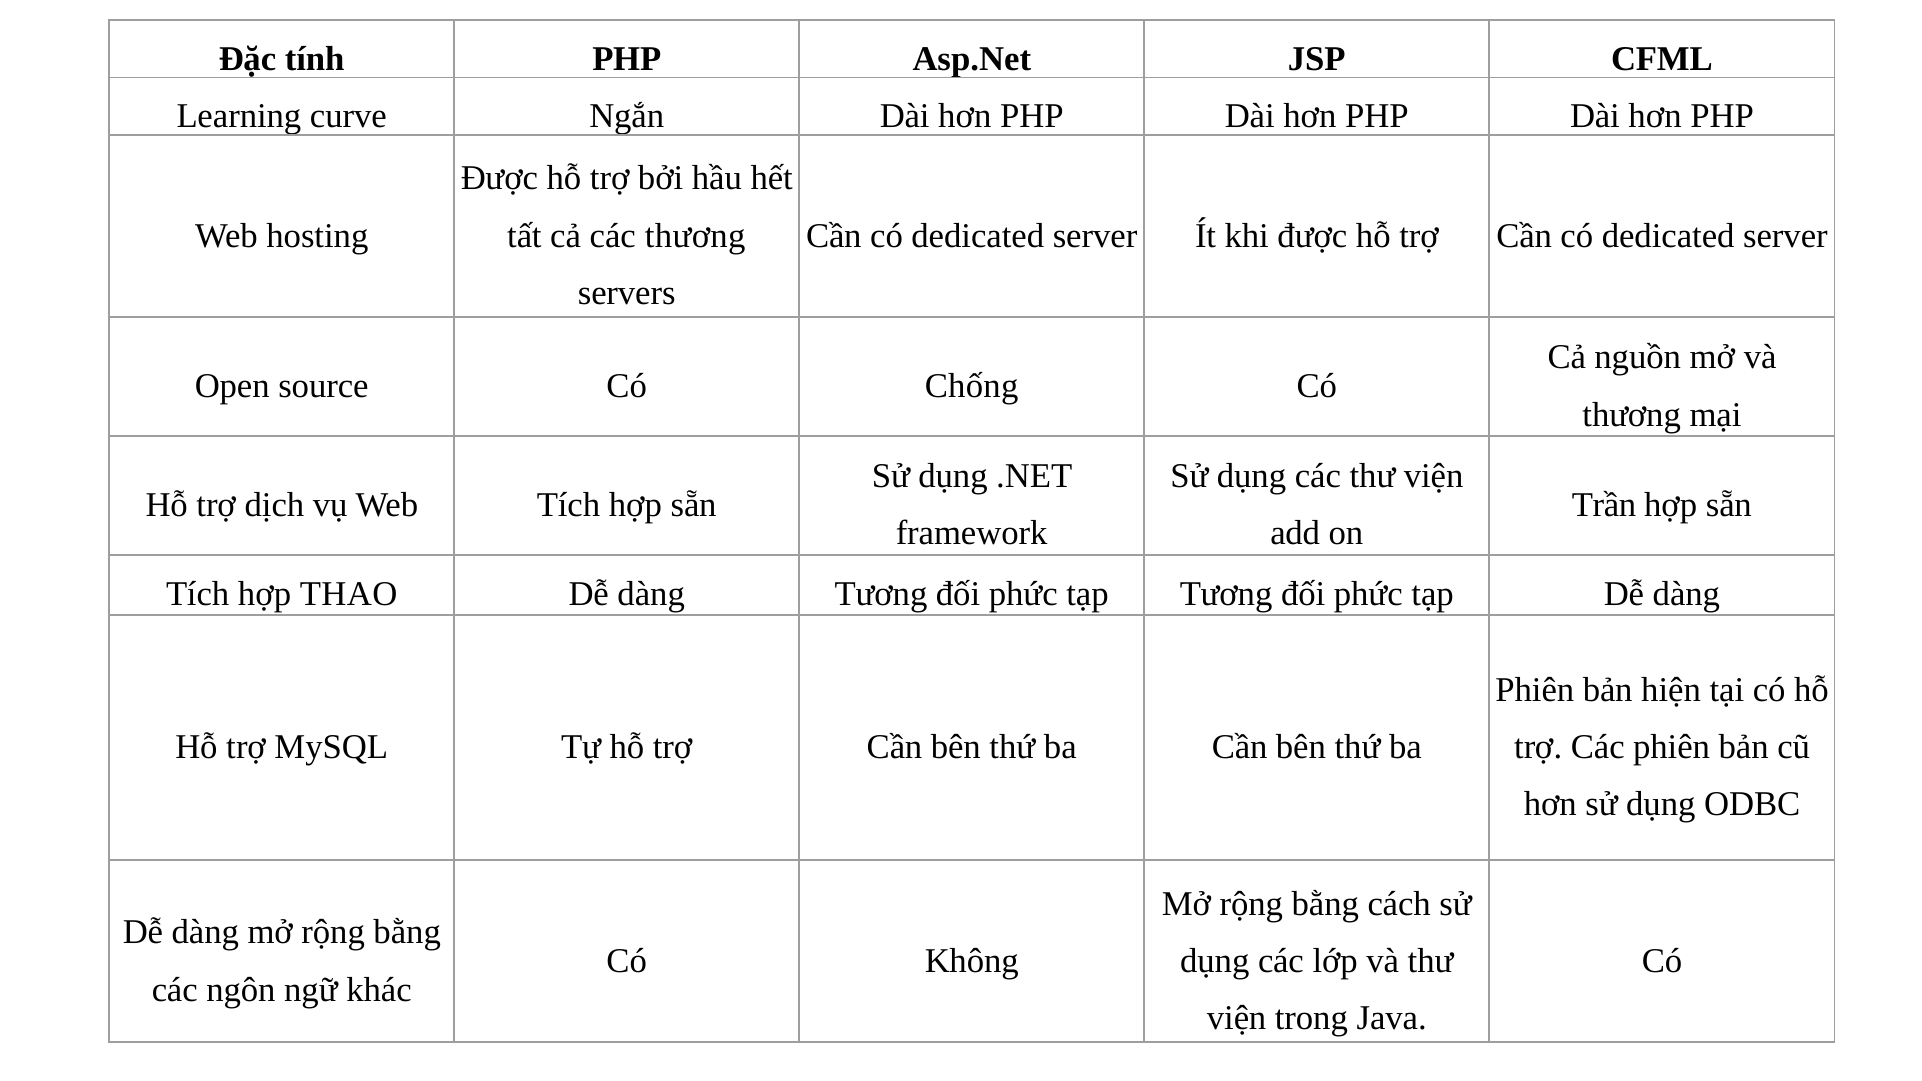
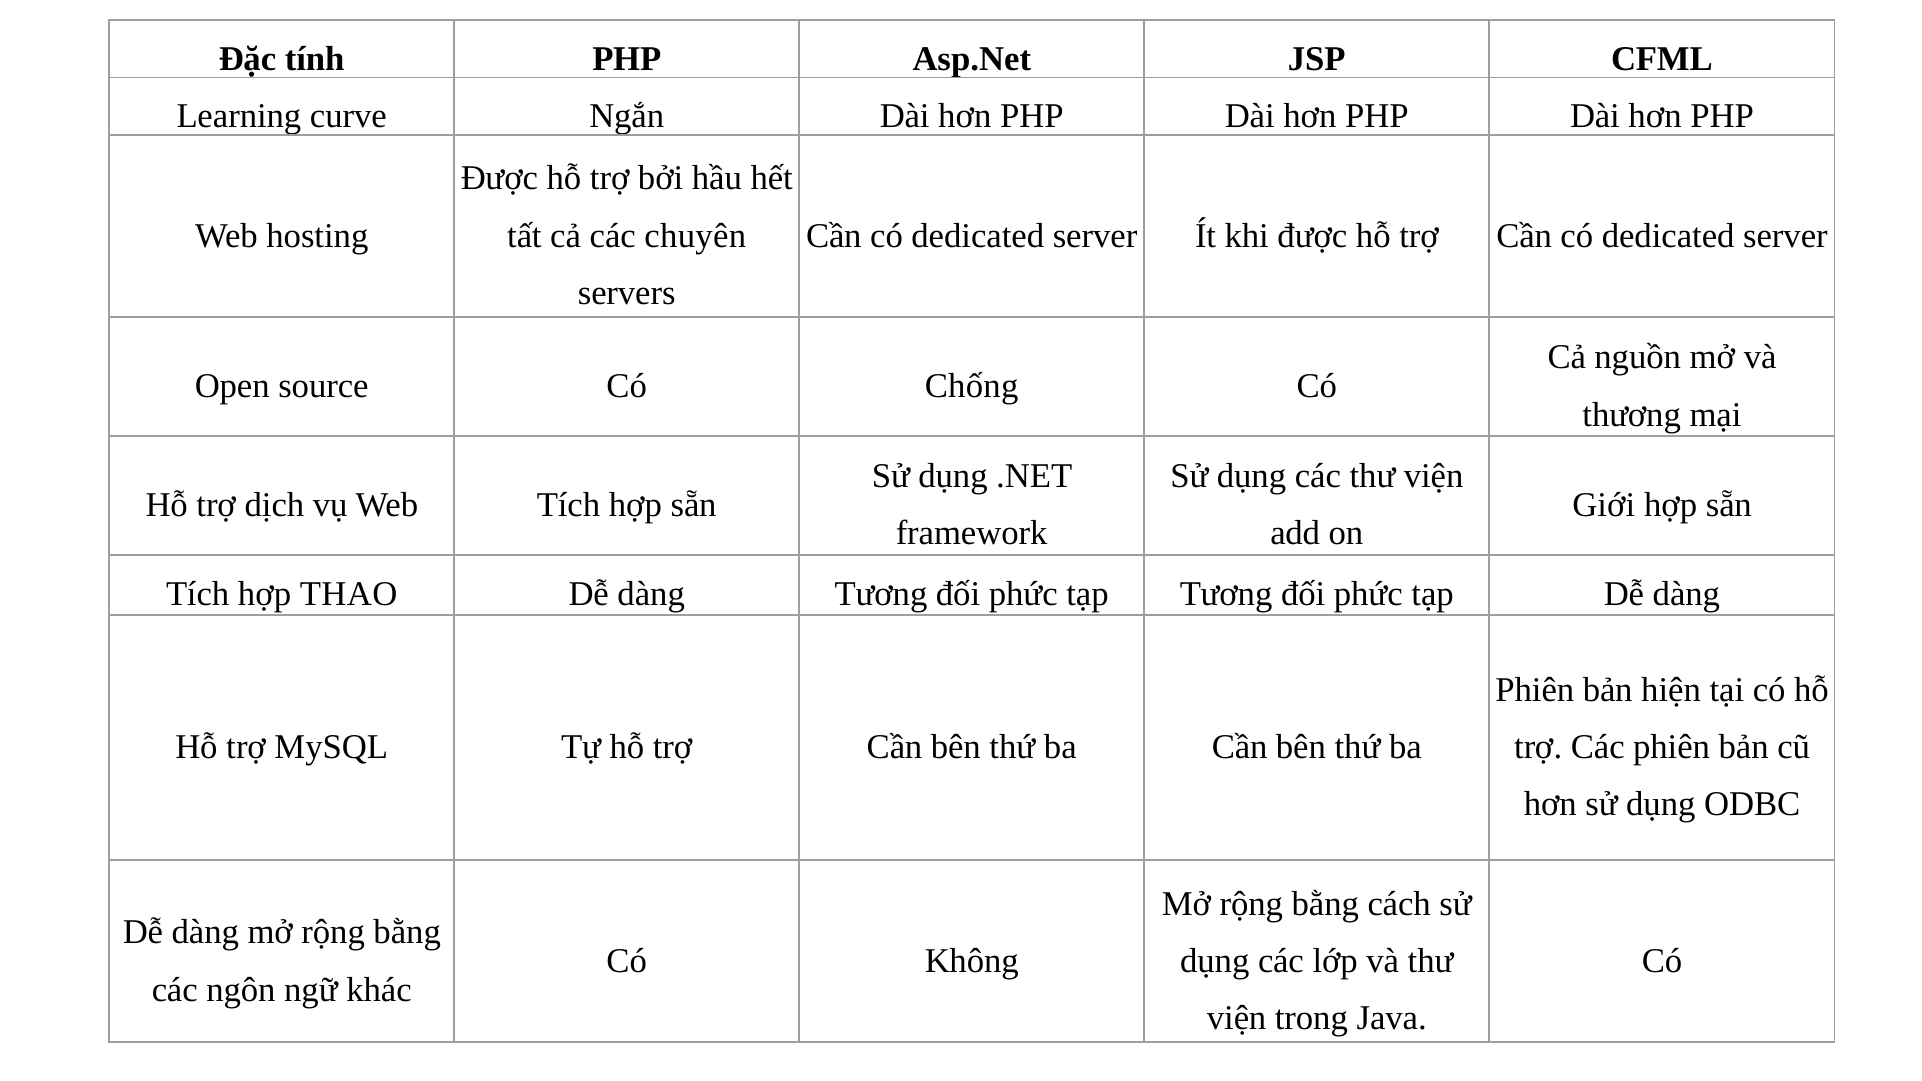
các thương: thương -> chuyên
Trần: Trần -> Giới
